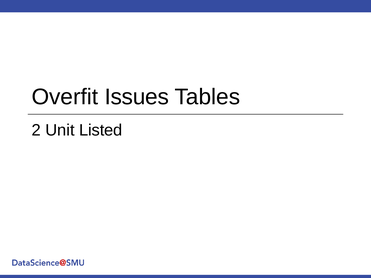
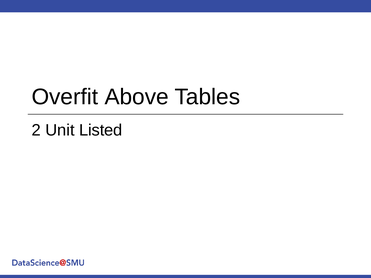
Issues: Issues -> Above
